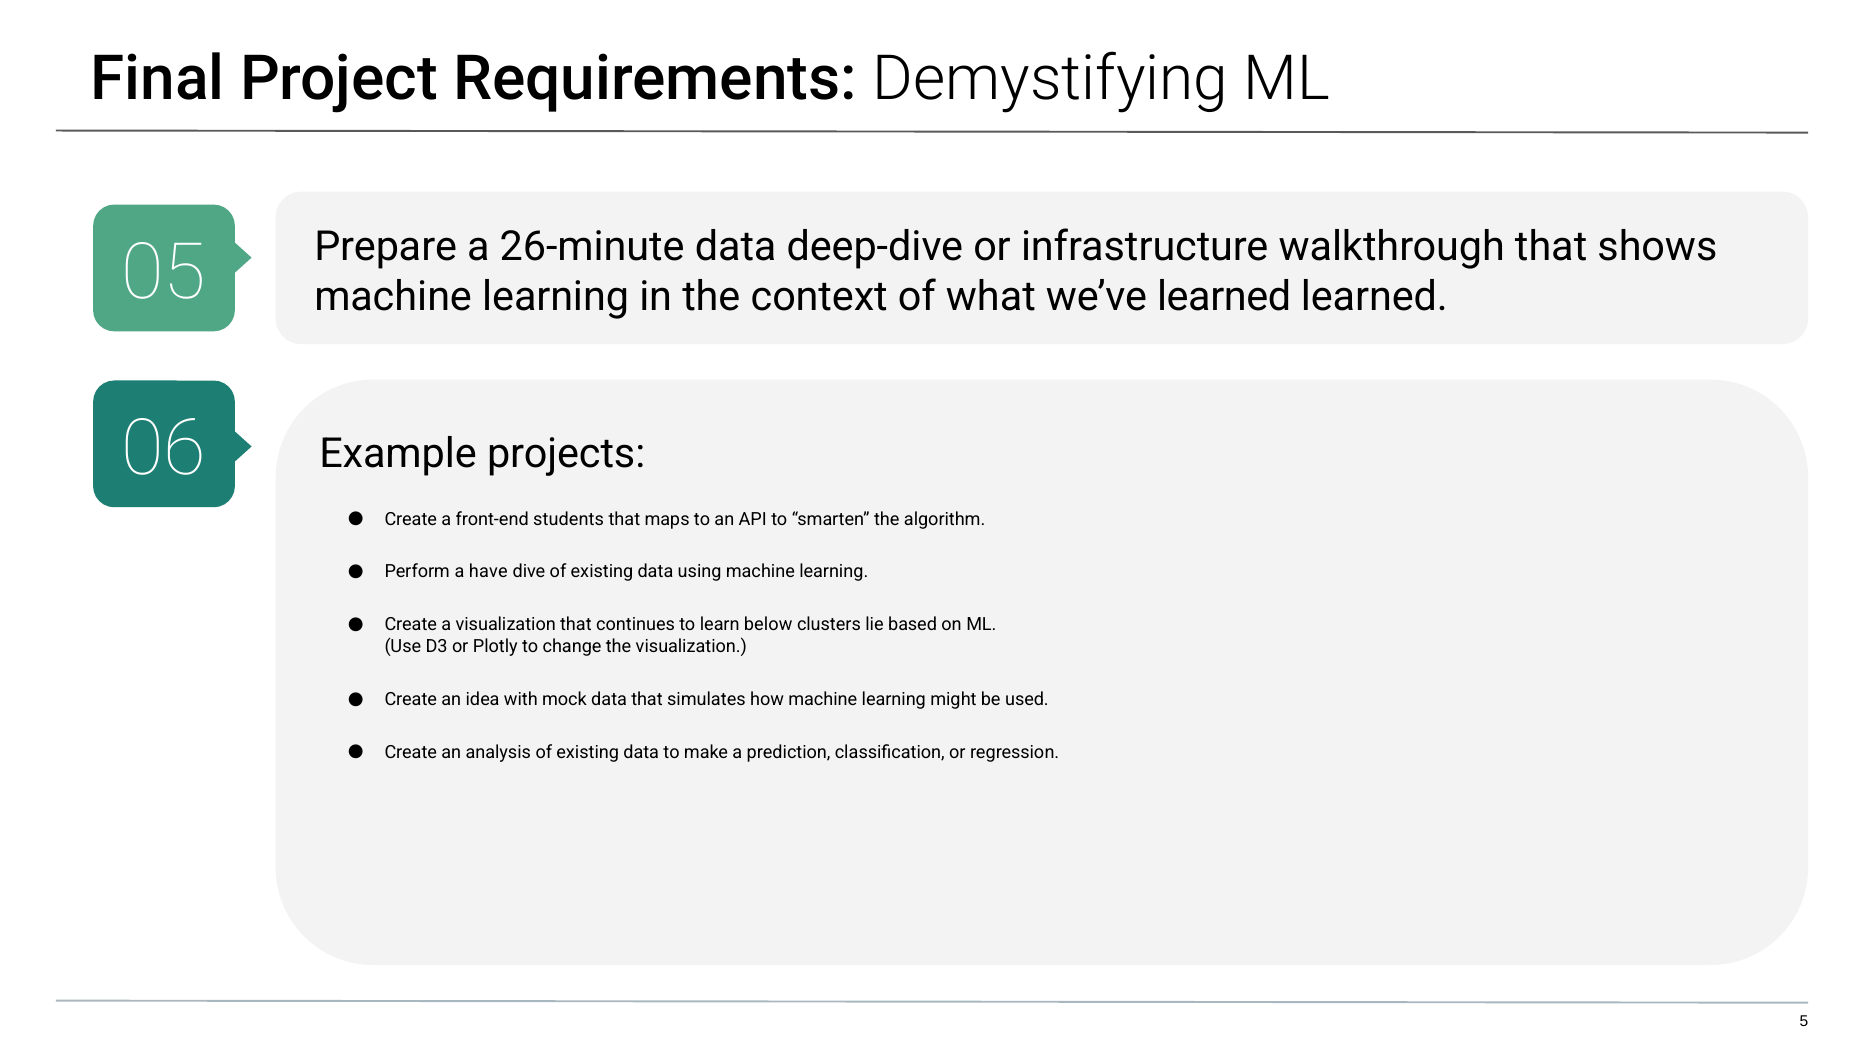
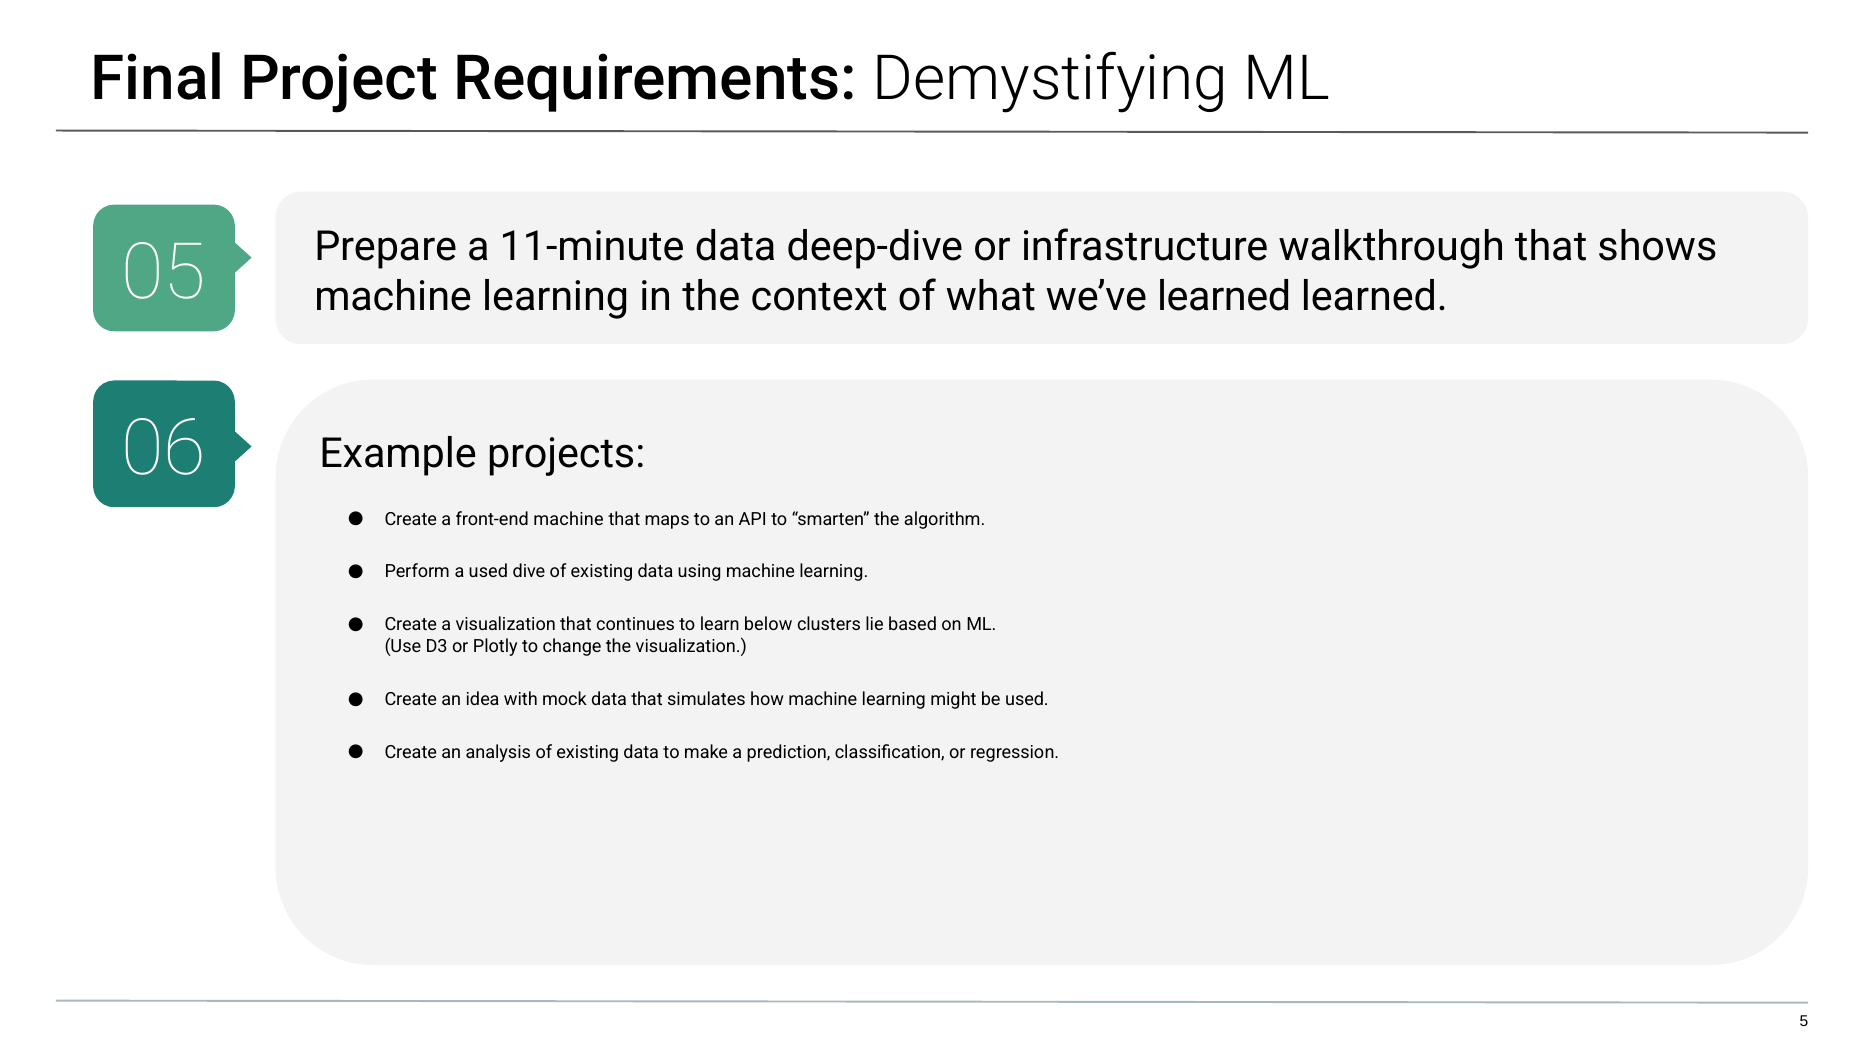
26-minute: 26-minute -> 11-minute
front-end students: students -> machine
a have: have -> used
